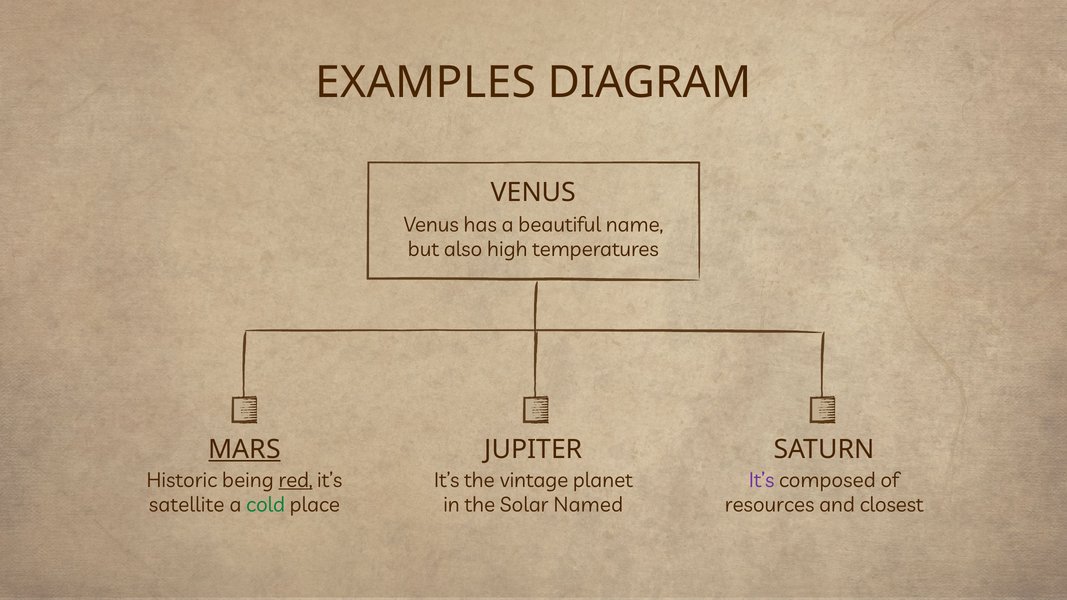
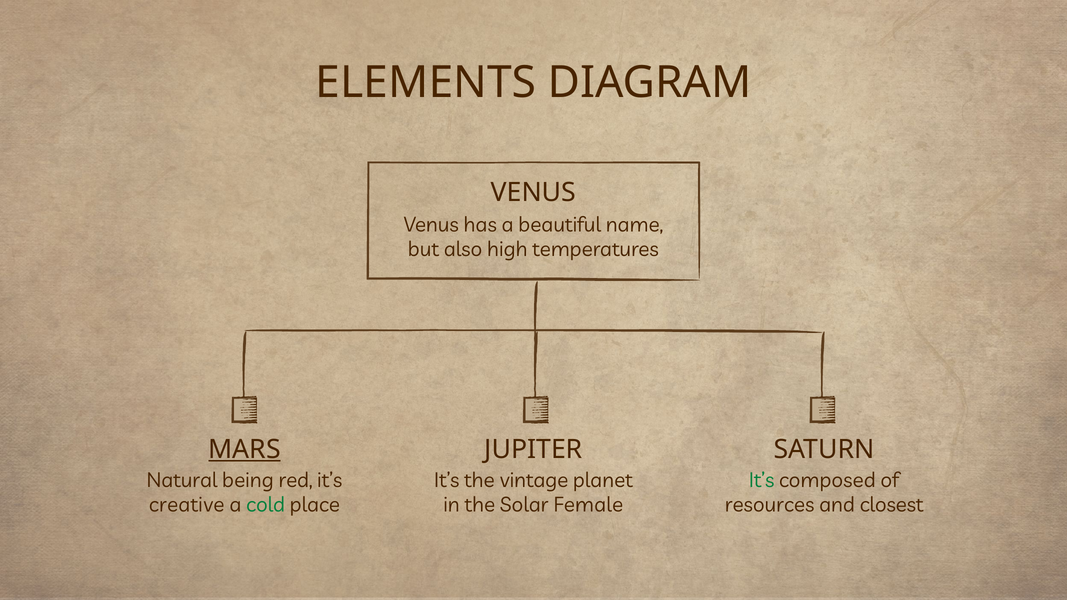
EXAMPLES: EXAMPLES -> ELEMENTS
Historic: Historic -> Natural
red underline: present -> none
It’s at (762, 480) colour: purple -> green
satellite: satellite -> creative
Named: Named -> Female
